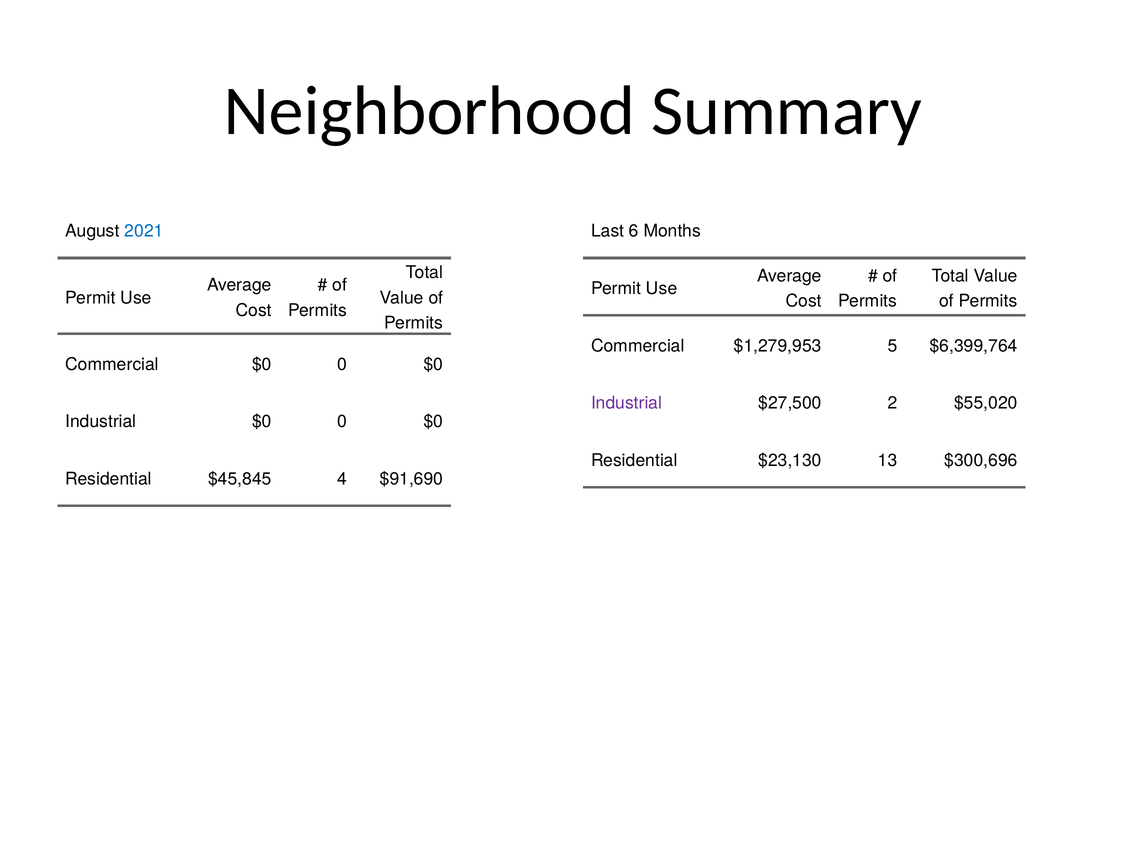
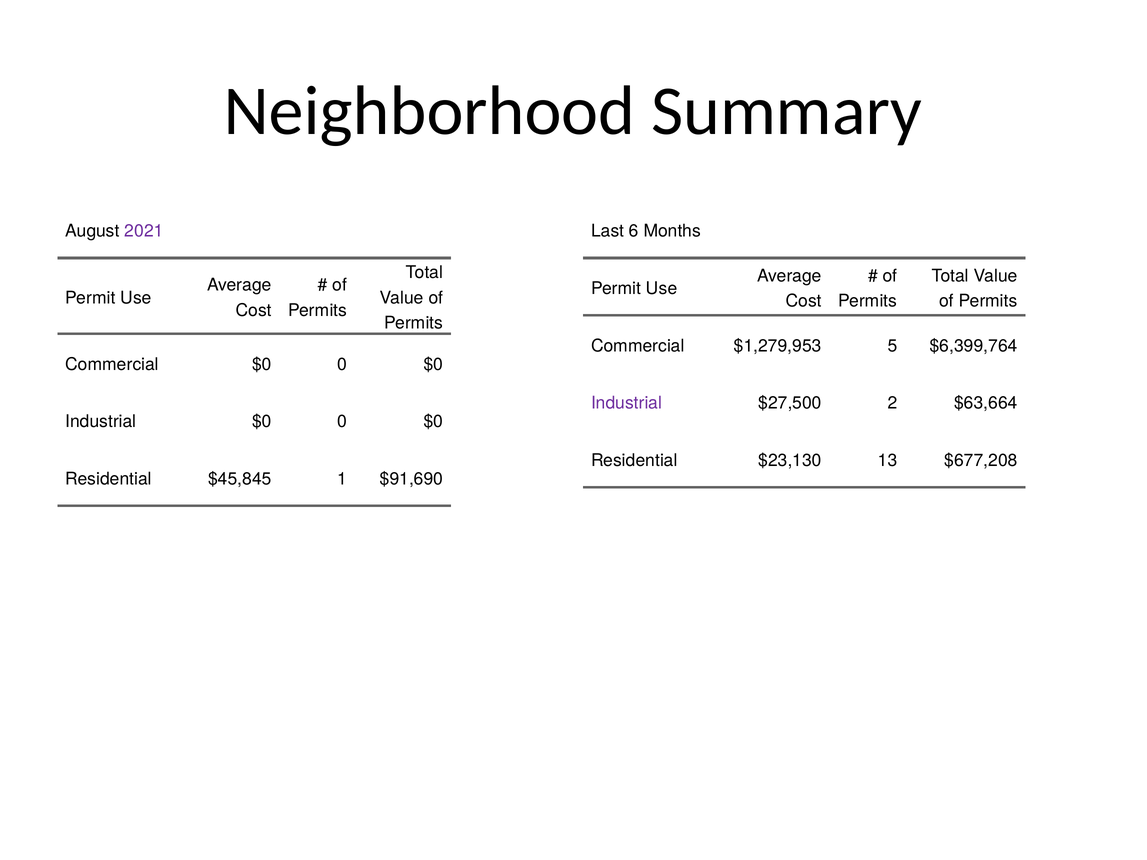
2021 colour: blue -> purple
$55,020: $55,020 -> $63,664
$300,696: $300,696 -> $677,208
4: 4 -> 1
